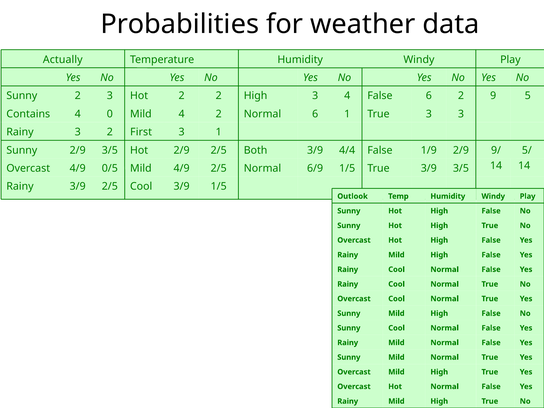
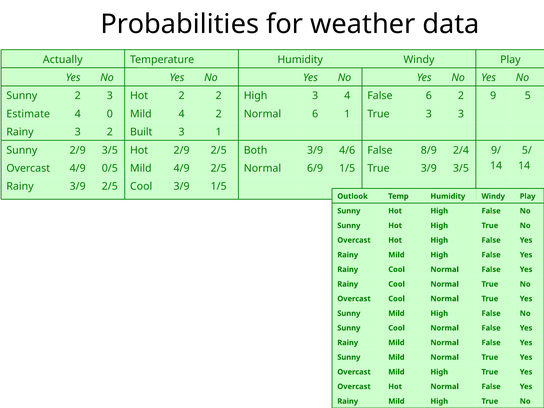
Contains: Contains -> Estimate
First: First -> Built
4/4: 4/4 -> 4/6
1/9: 1/9 -> 8/9
2/9 at (461, 150): 2/9 -> 2/4
